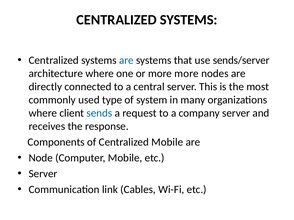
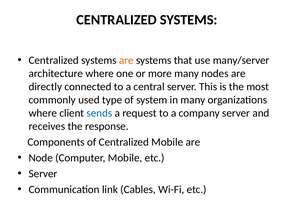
are at (126, 60) colour: blue -> orange
sends/server: sends/server -> many/server
more more: more -> many
